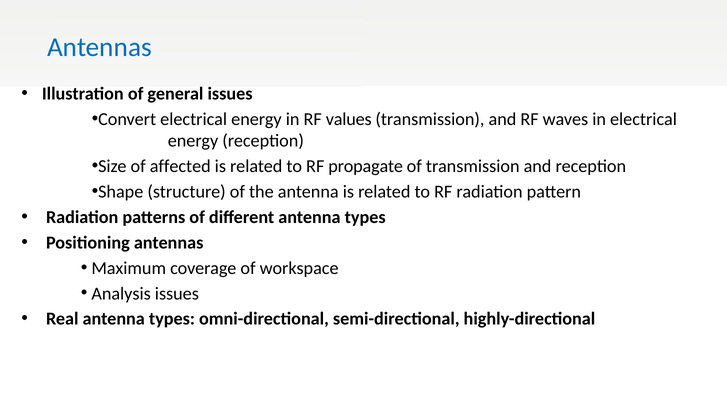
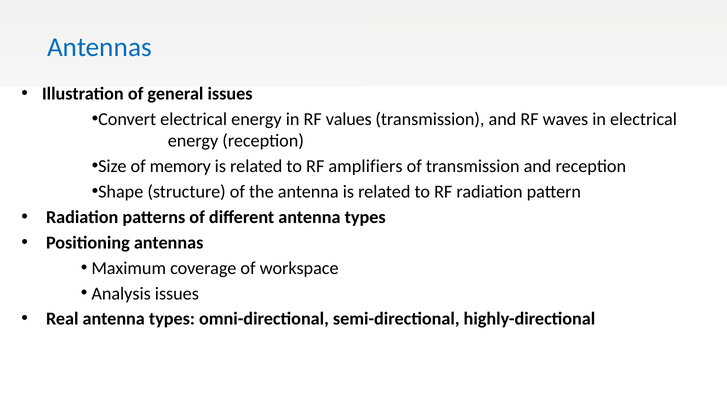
affected: affected -> memory
propagate: propagate -> amplifiers
